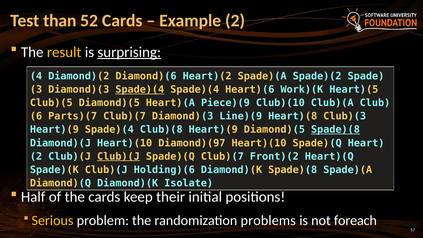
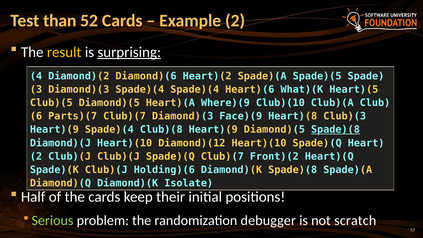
Spade)(2: Spade)(2 -> Spade)(5
Spade)(4 at (140, 90) underline: present -> none
Work)(K: Work)(K -> What)(K
Piece)(9: Piece)(9 -> Where)(9
Line)(9: Line)(9 -> Face)(9
Diamond)(97: Diamond)(97 -> Diamond)(12
Club)(J at (118, 156) underline: present -> none
Serious colour: yellow -> light green
problems: problems -> debugger
foreach: foreach -> scratch
